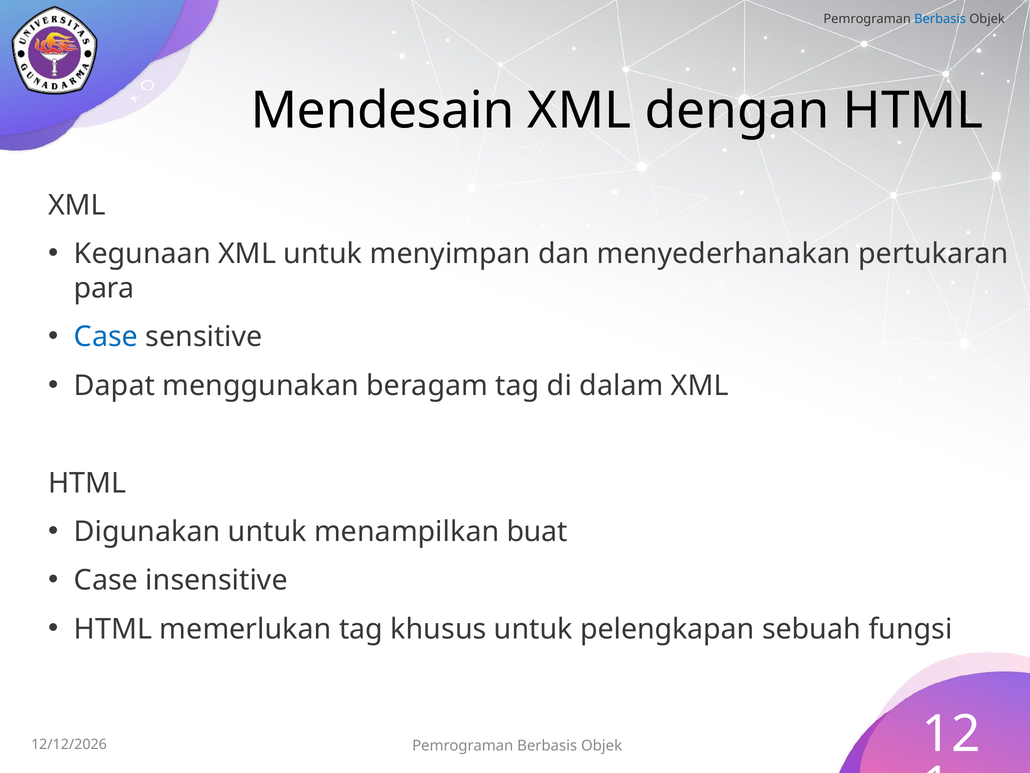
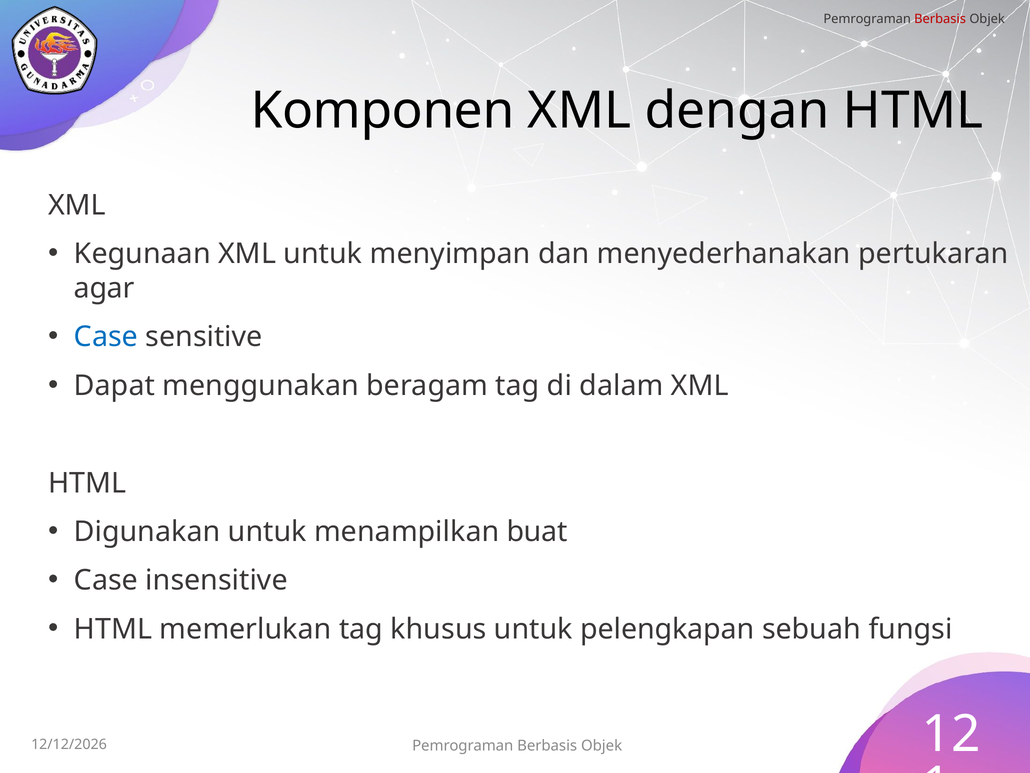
Berbasis at (940, 19) colour: blue -> red
Mendesain: Mendesain -> Komponen
para: para -> agar
